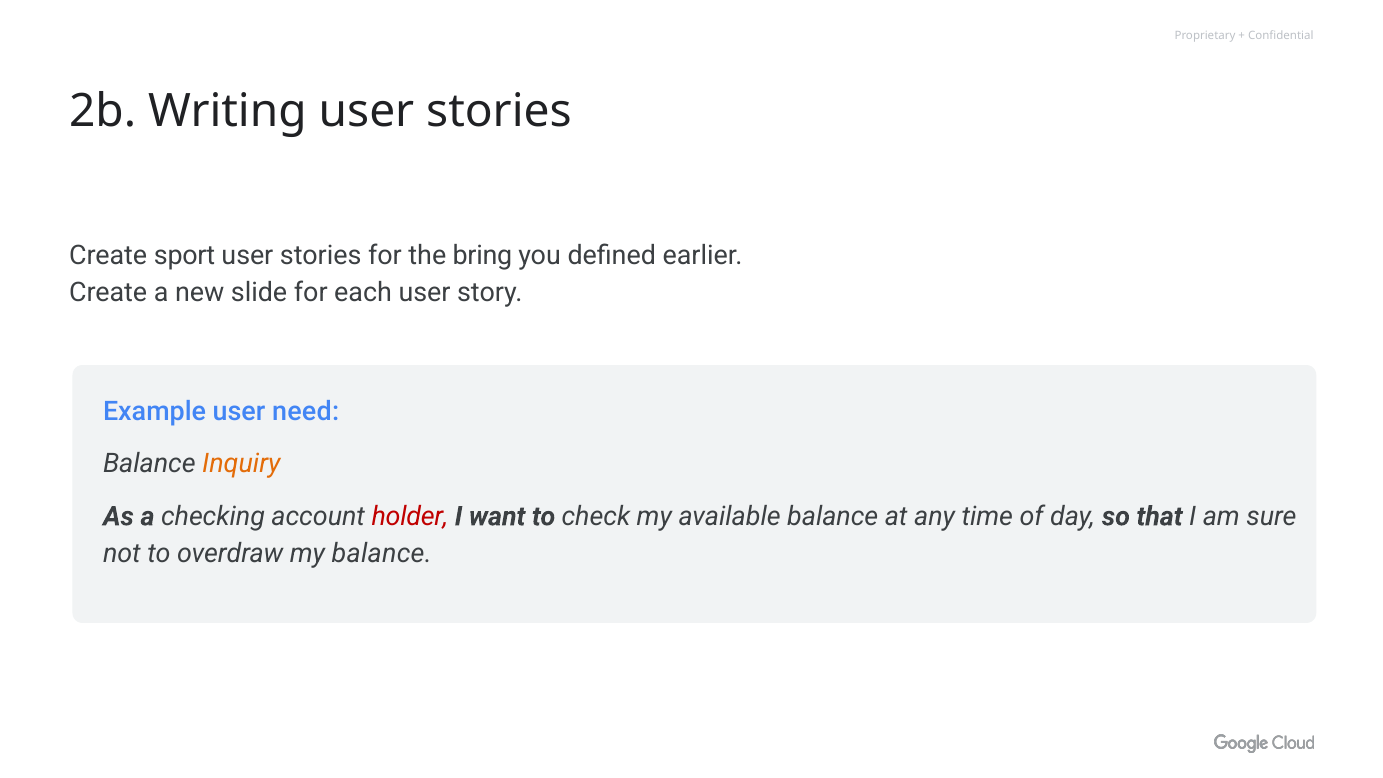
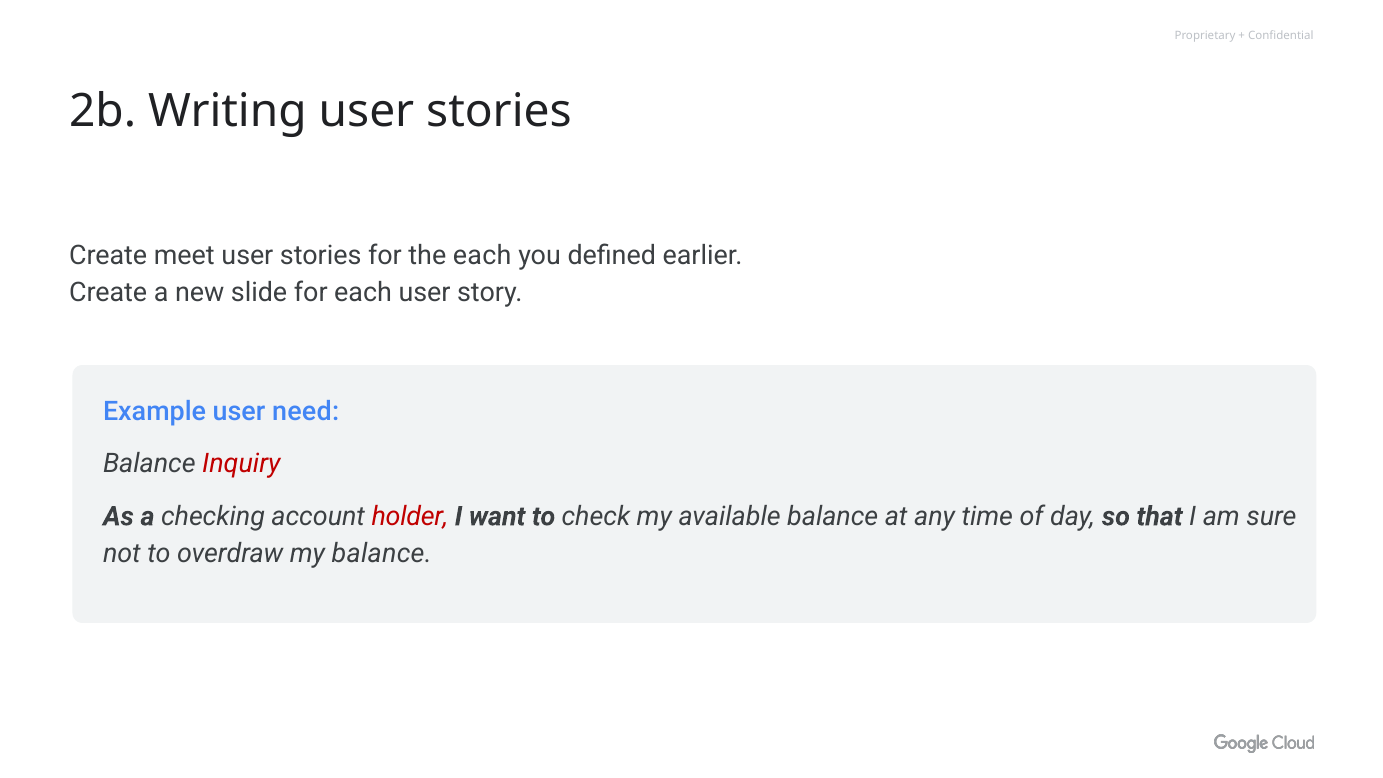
sport: sport -> meet
the bring: bring -> each
Inquiry colour: orange -> red
